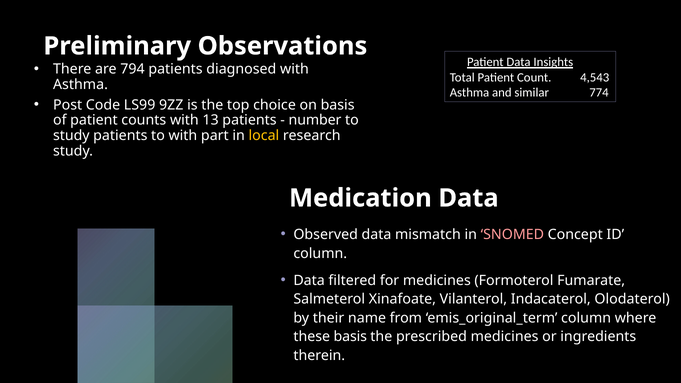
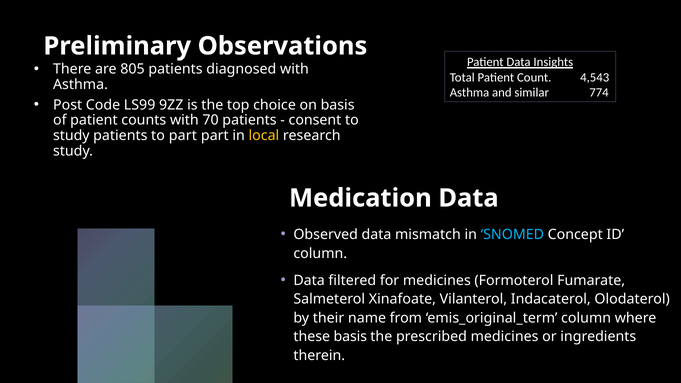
794: 794 -> 805
13: 13 -> 70
number: number -> consent
to with: with -> part
SNOMED colour: pink -> light blue
